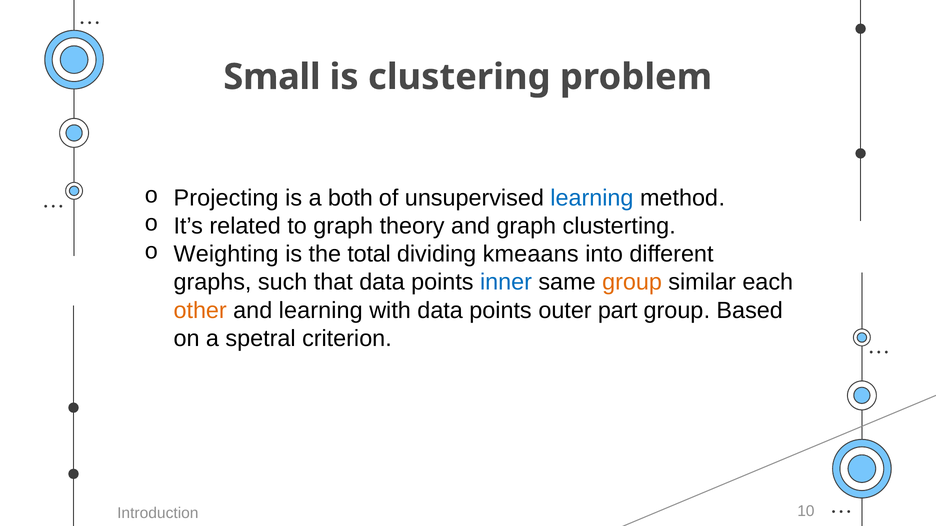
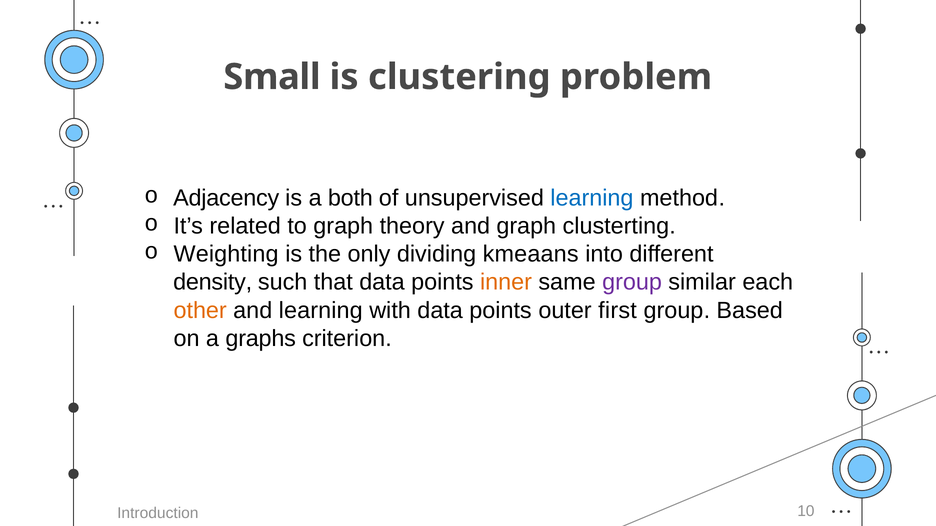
Projecting: Projecting -> Adjacency
total: total -> only
graphs: graphs -> density
inner colour: blue -> orange
group at (632, 283) colour: orange -> purple
part: part -> first
spetral: spetral -> graphs
